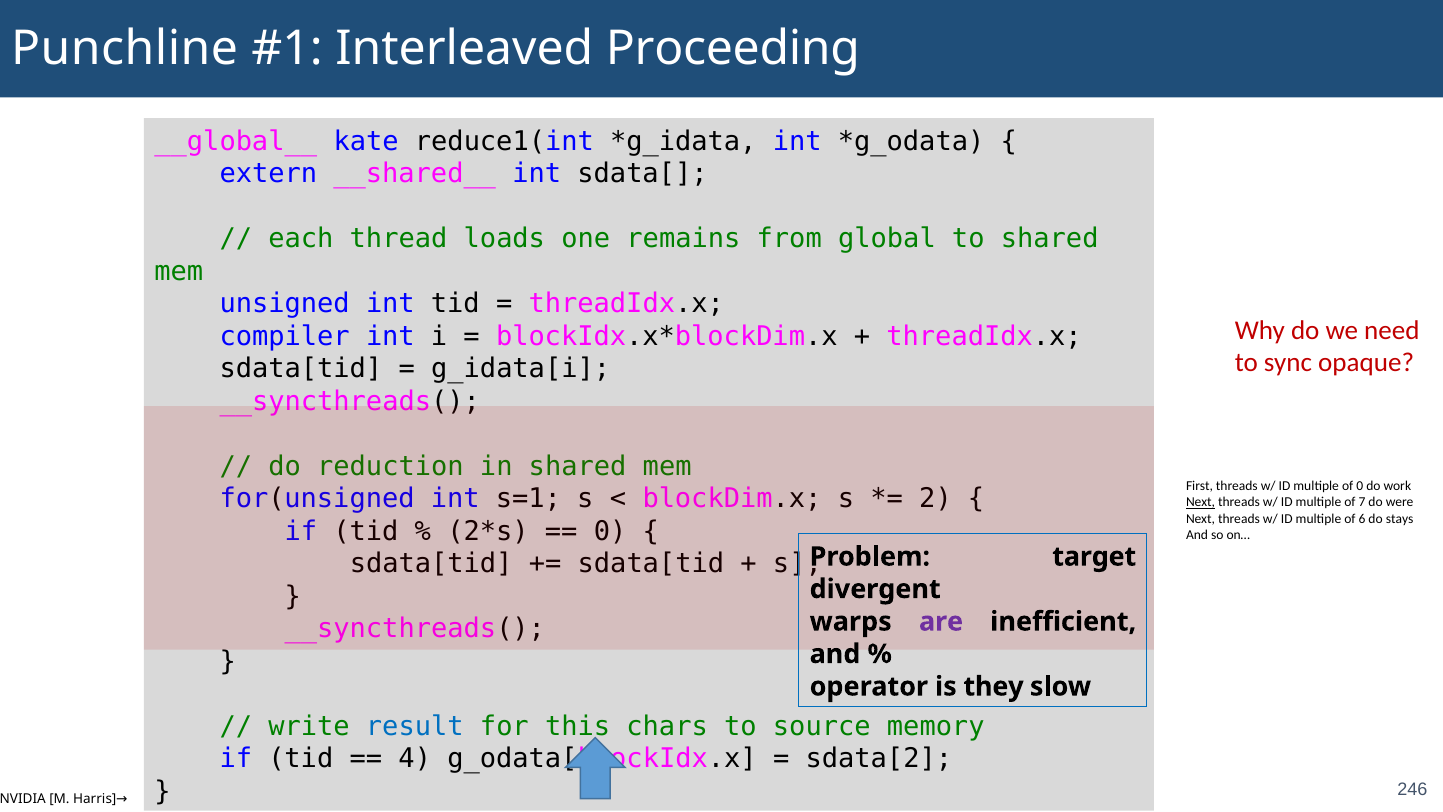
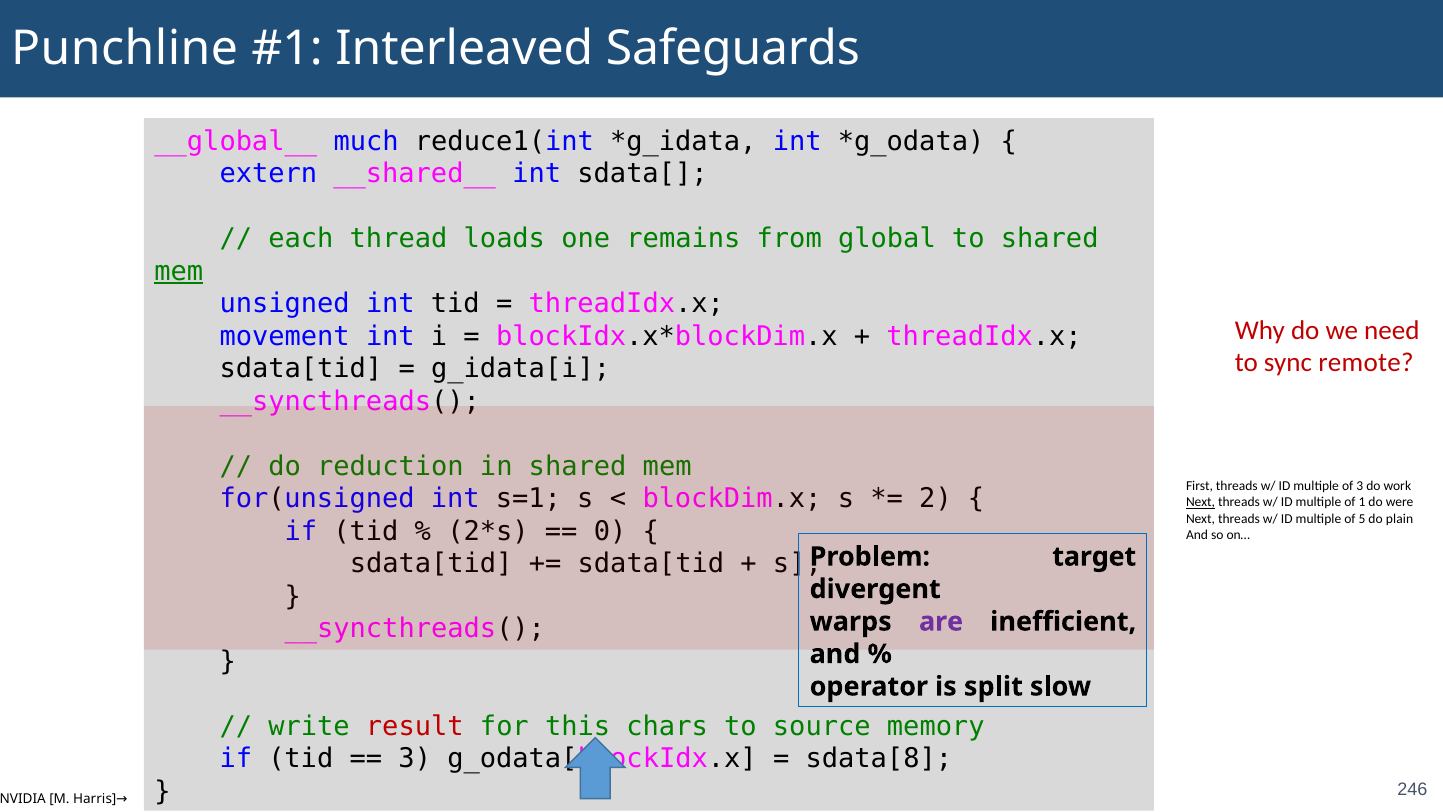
Proceeding: Proceeding -> Safeguards
kate: kate -> much
mem at (179, 271) underline: none -> present
compiler: compiler -> movement
opaque: opaque -> remote
of 0: 0 -> 3
7: 7 -> 1
6: 6 -> 5
stays: stays -> plain
they: they -> split
result colour: blue -> red
4 at (415, 758): 4 -> 3
sdata[2: sdata[2 -> sdata[8
